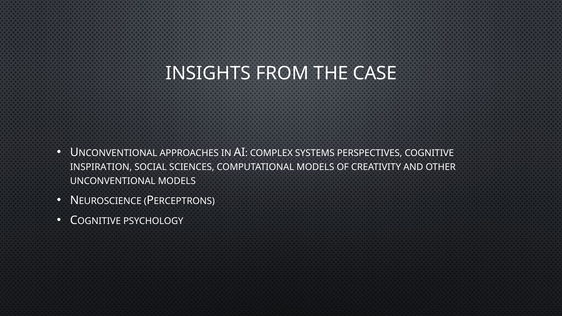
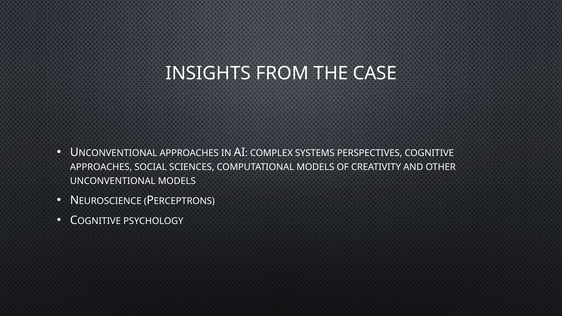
INSPIRATION at (101, 167): INSPIRATION -> APPROACHES
